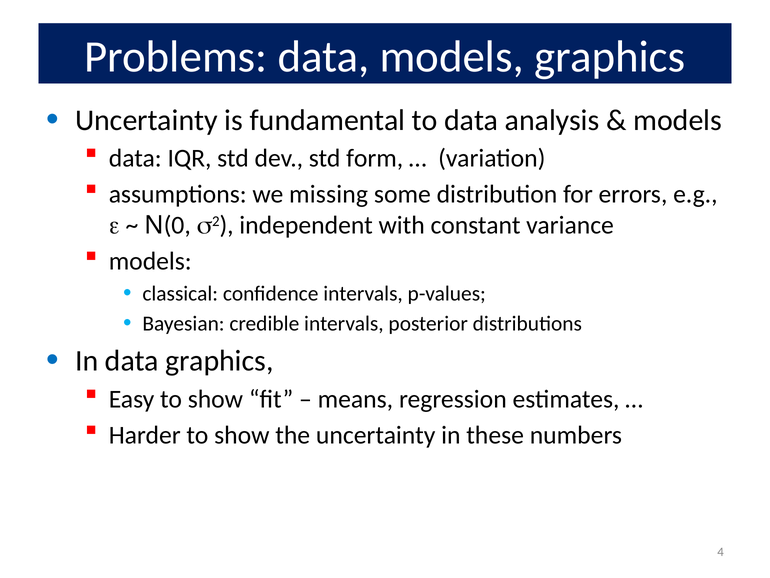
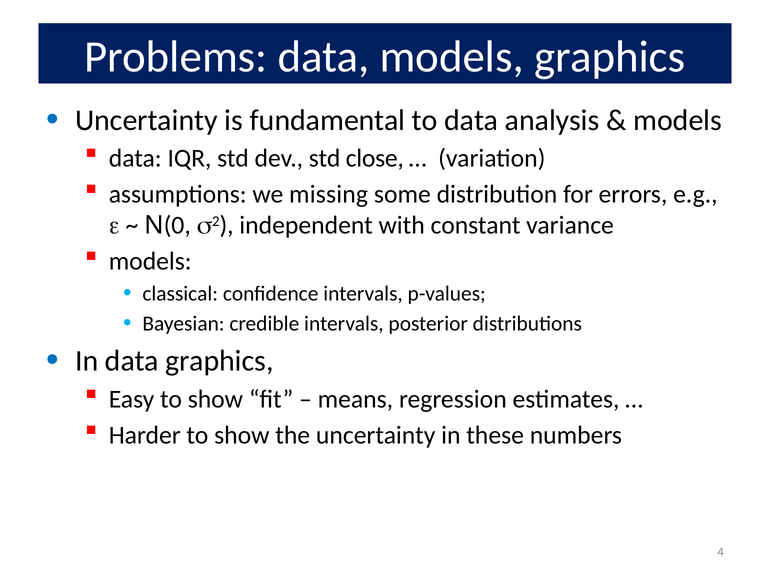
form: form -> close
